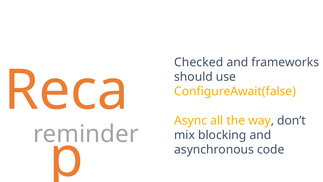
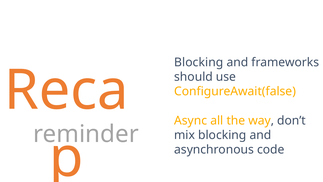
Checked at (199, 62): Checked -> Blocking
